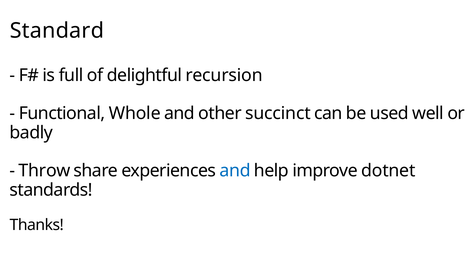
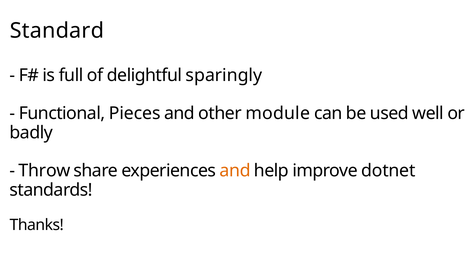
recursion: recursion -> sparingly
Whole: Whole -> Pieces
succinct: succinct -> module
and at (235, 171) colour: blue -> orange
